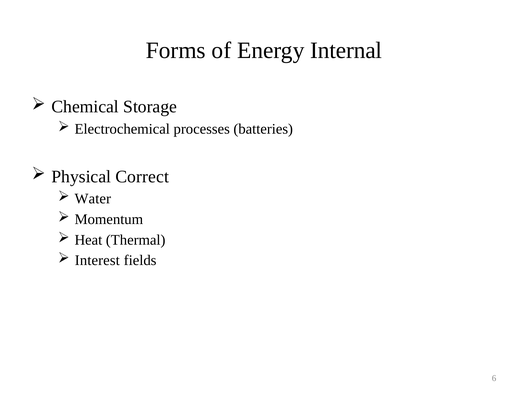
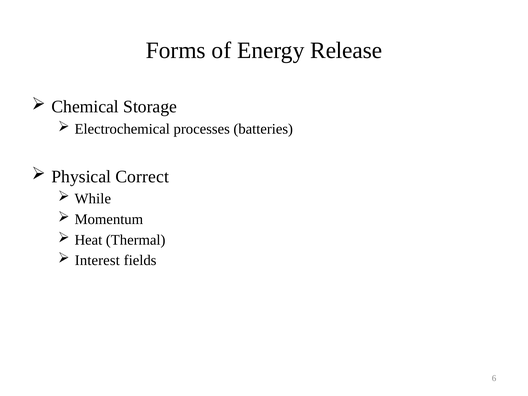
Internal: Internal -> Release
Water: Water -> While
